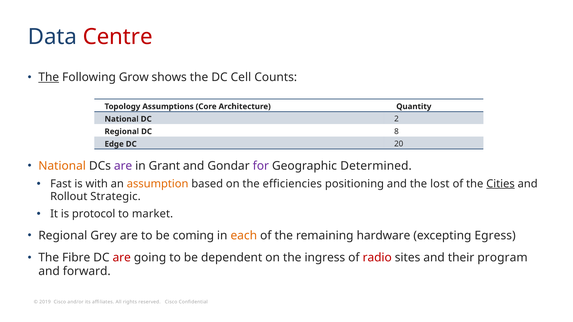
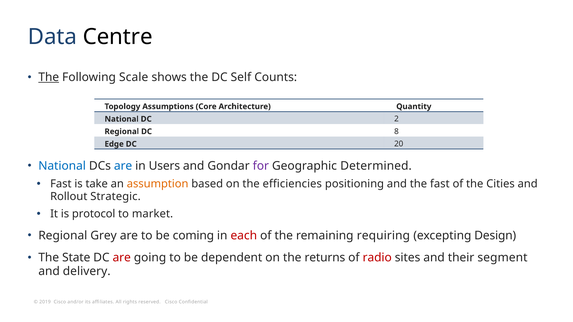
Centre colour: red -> black
Grow: Grow -> Scale
Cell: Cell -> Self
National at (62, 166) colour: orange -> blue
are at (123, 166) colour: purple -> blue
Grant: Grant -> Users
with: with -> take
the lost: lost -> fast
Cities underline: present -> none
each colour: orange -> red
hardware: hardware -> requiring
Egress: Egress -> Design
Fibre: Fibre -> State
ingress: ingress -> returns
program: program -> segment
forward: forward -> delivery
